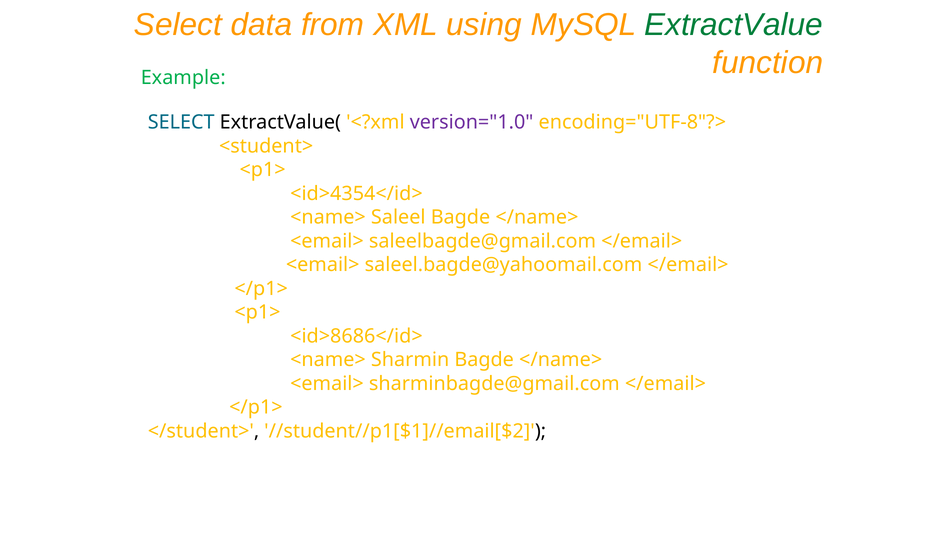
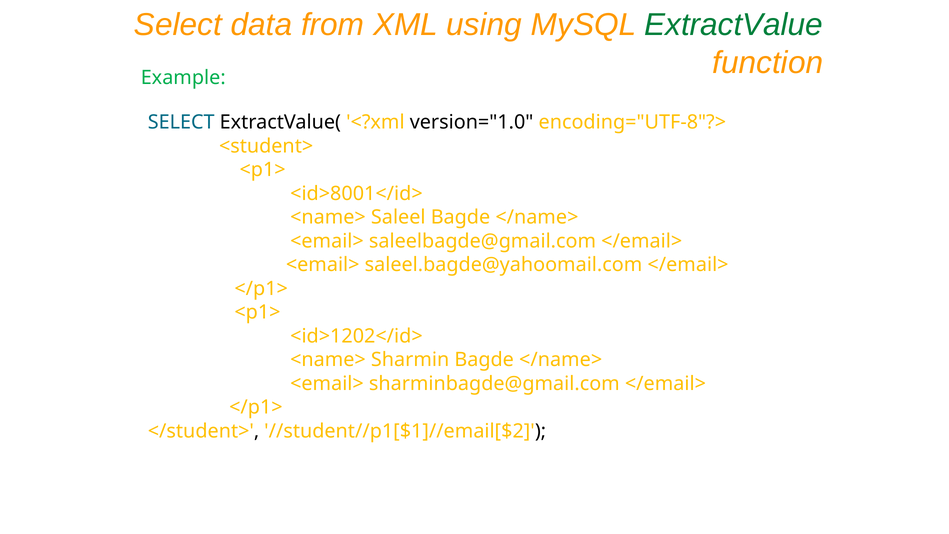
version="1.0 colour: purple -> black
<id>4354</id>: <id>4354</id> -> <id>8001</id>
<id>8686</id>: <id>8686</id> -> <id>1202</id>
